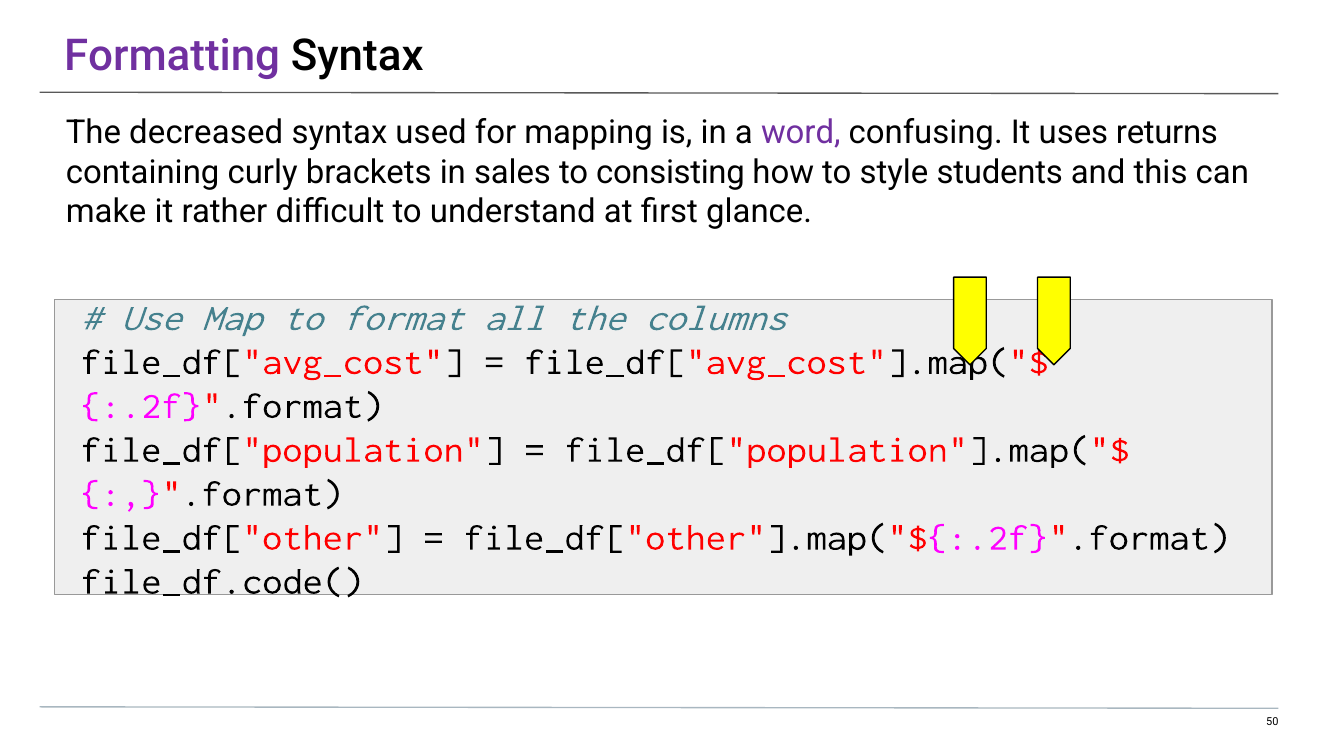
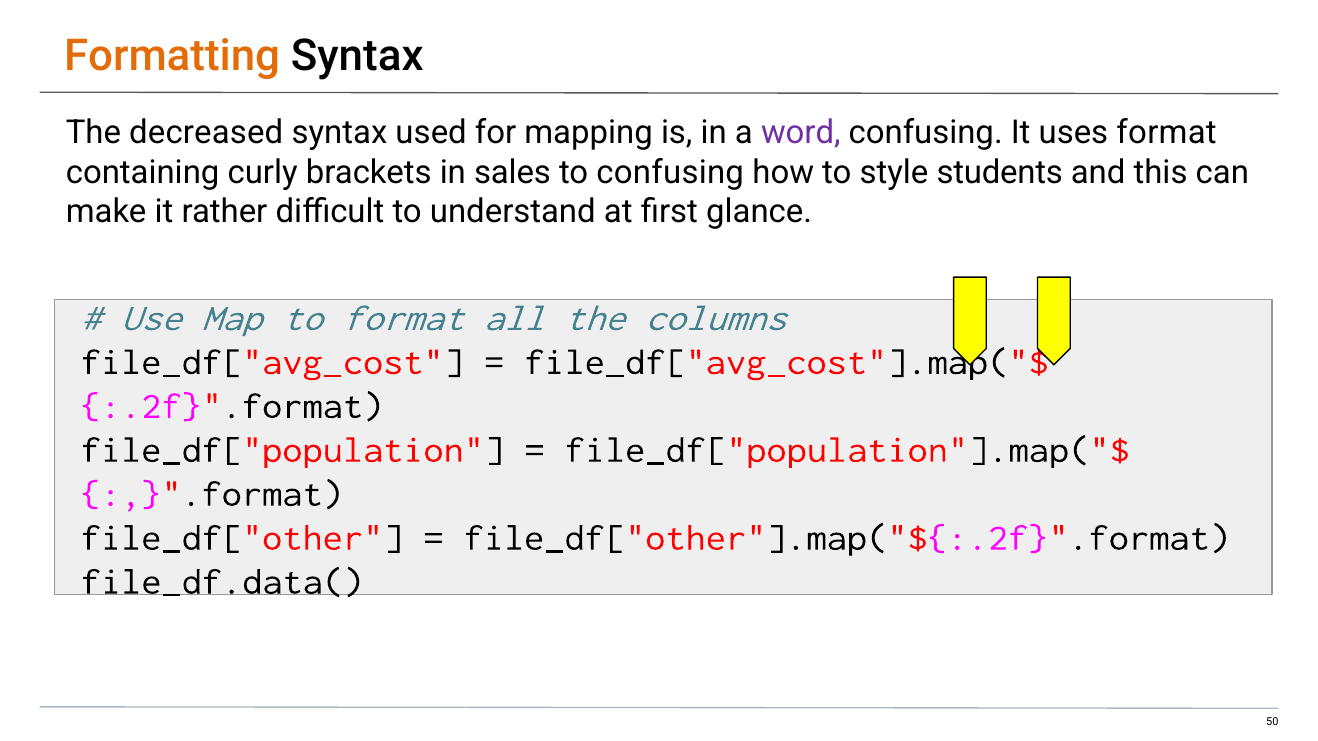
Formatting colour: purple -> orange
uses returns: returns -> format
to consisting: consisting -> confusing
file_df.code(: file_df.code( -> file_df.data(
